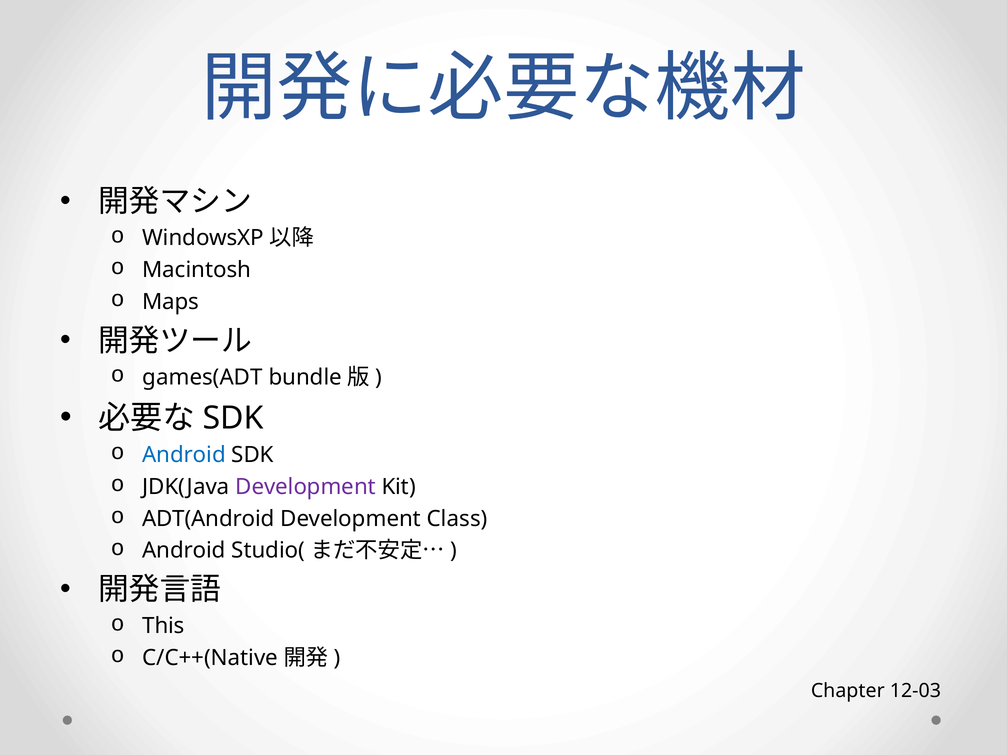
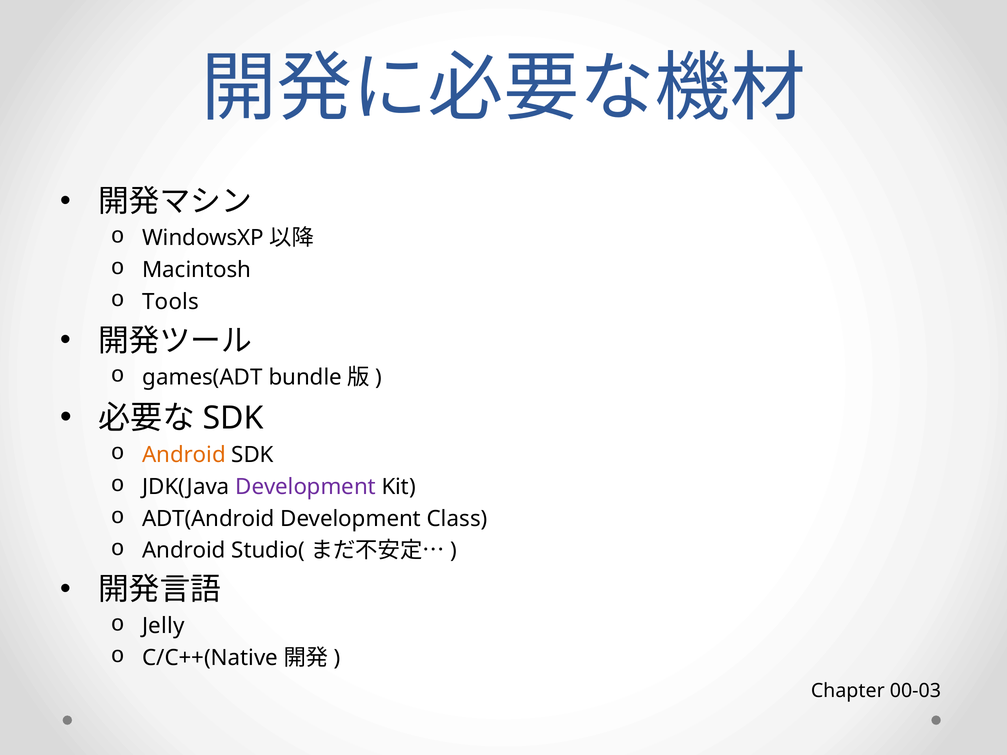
Maps: Maps -> Tools
Android at (184, 455) colour: blue -> orange
This: This -> Jelly
12-03: 12-03 -> 00-03
